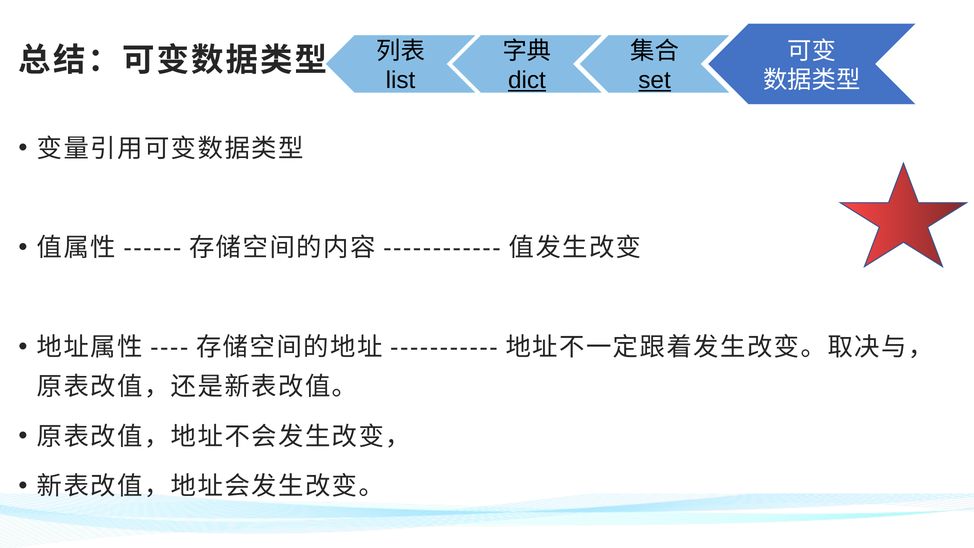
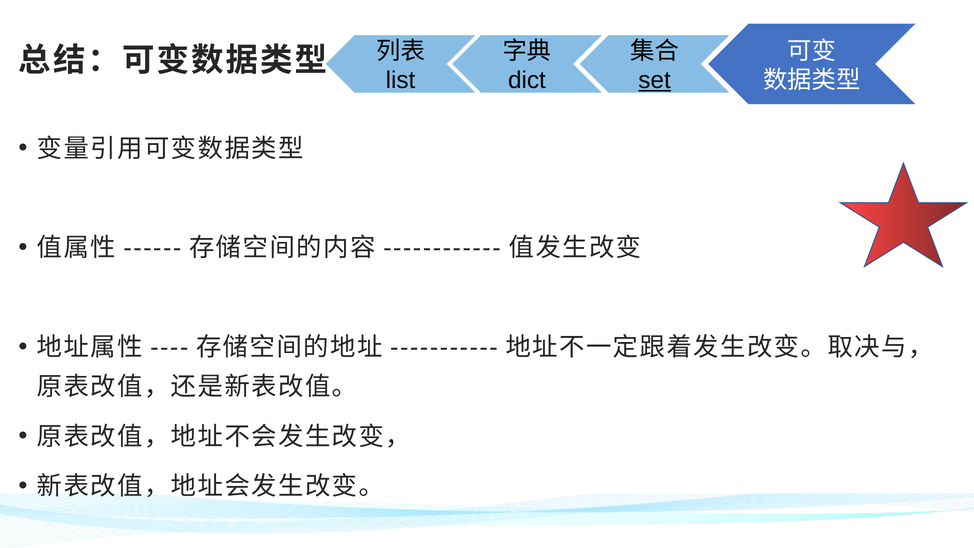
dict underline: present -> none
